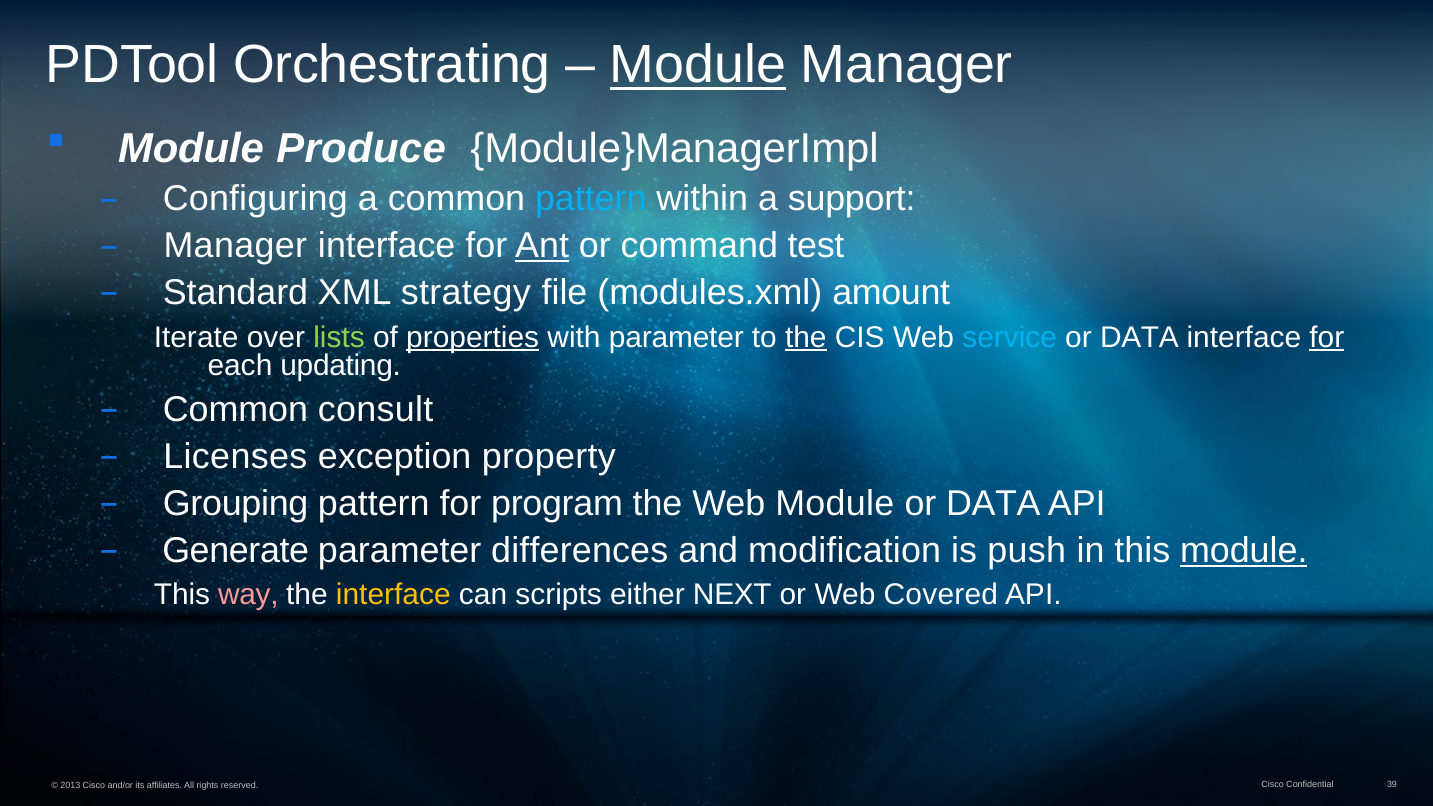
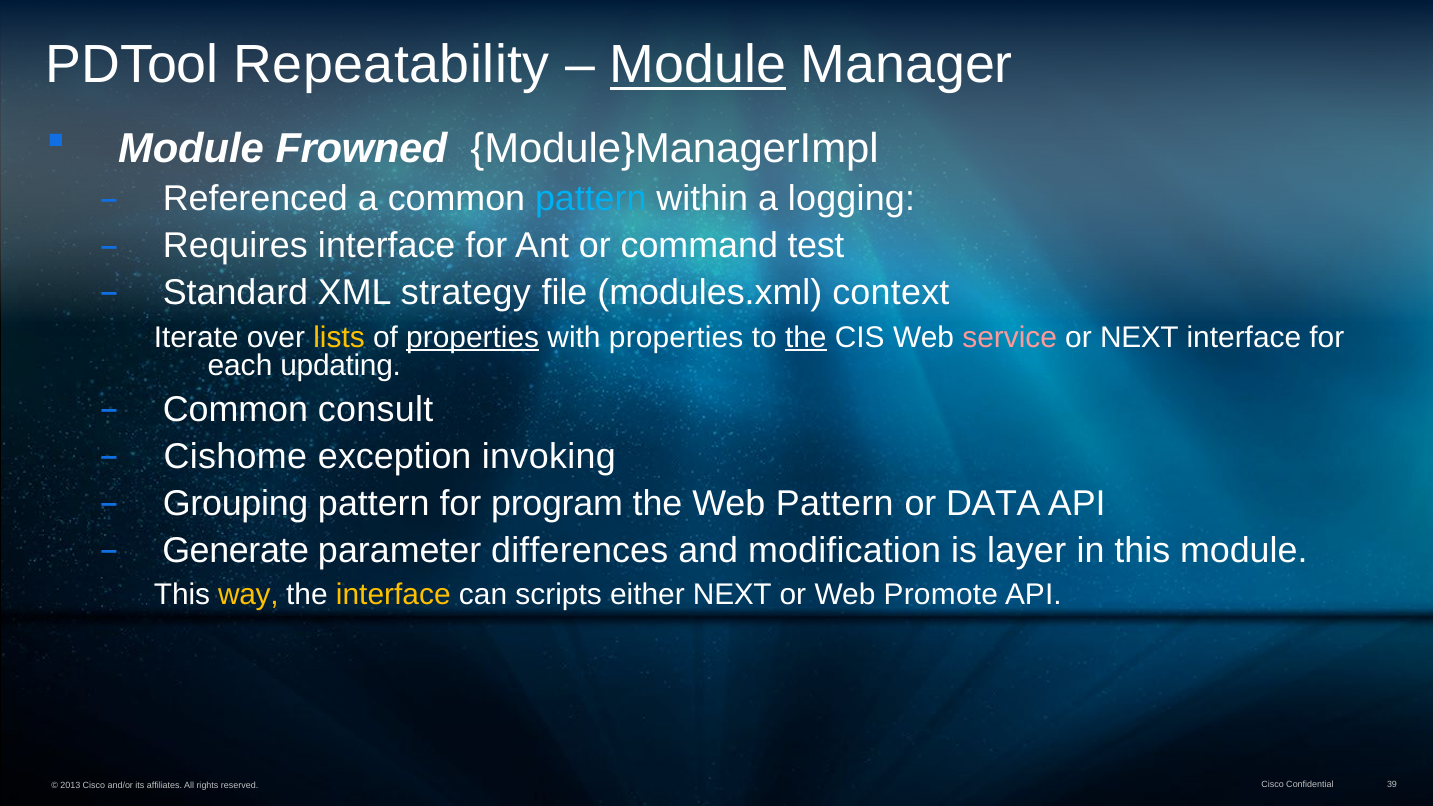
Orchestrating: Orchestrating -> Repeatability
Produce: Produce -> Frowned
Configuring: Configuring -> Referenced
support: support -> logging
Manager at (235, 246): Manager -> Requires
Ant underline: present -> none
amount: amount -> context
lists colour: light green -> yellow
with parameter: parameter -> properties
service colour: light blue -> pink
DATA at (1139, 337): DATA -> NEXT
for at (1327, 337) underline: present -> none
Licenses: Licenses -> Cishome
property: property -> invoking
Web Module: Module -> Pattern
push: push -> layer
module at (1244, 551) underline: present -> none
way colour: pink -> yellow
Covered: Covered -> Promote
